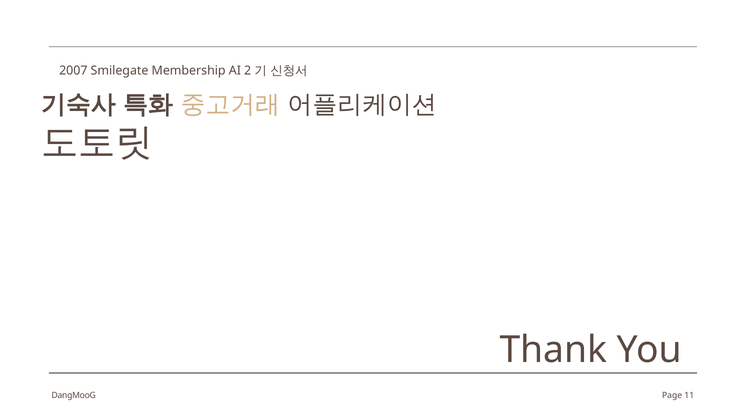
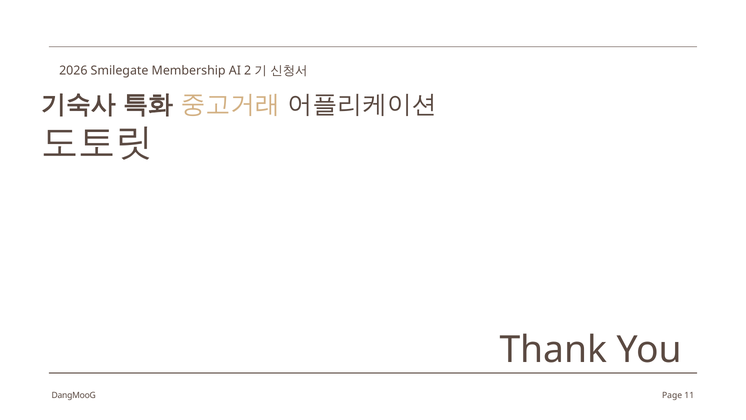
2007: 2007 -> 2026
